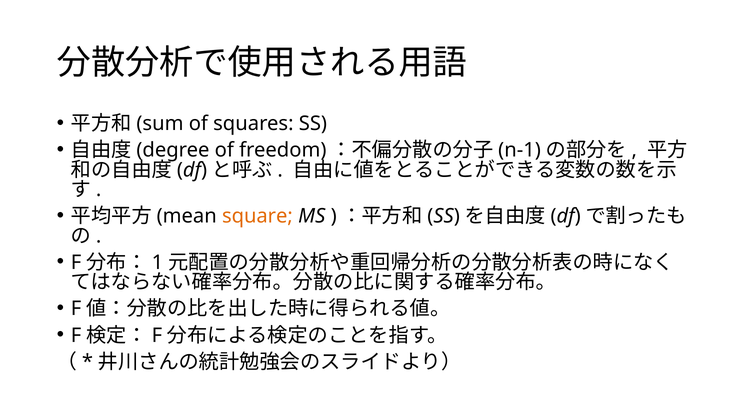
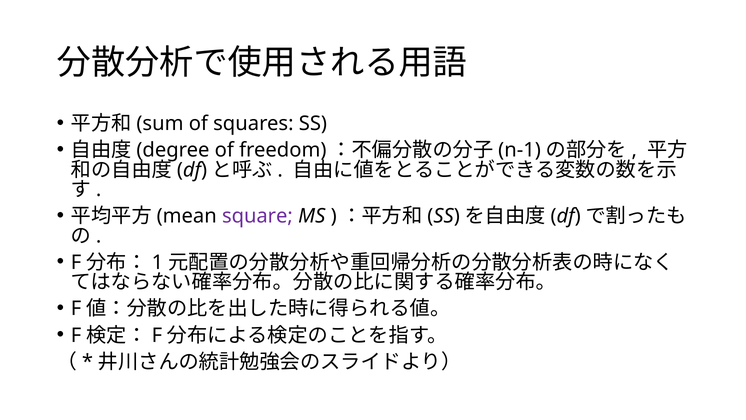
square colour: orange -> purple
